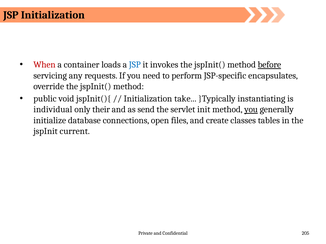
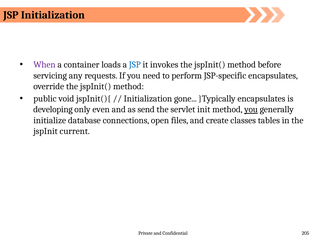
When colour: red -> purple
before underline: present -> none
take: take -> gone
}Typically instantiating: instantiating -> encapsulates
individual: individual -> developing
their: their -> even
